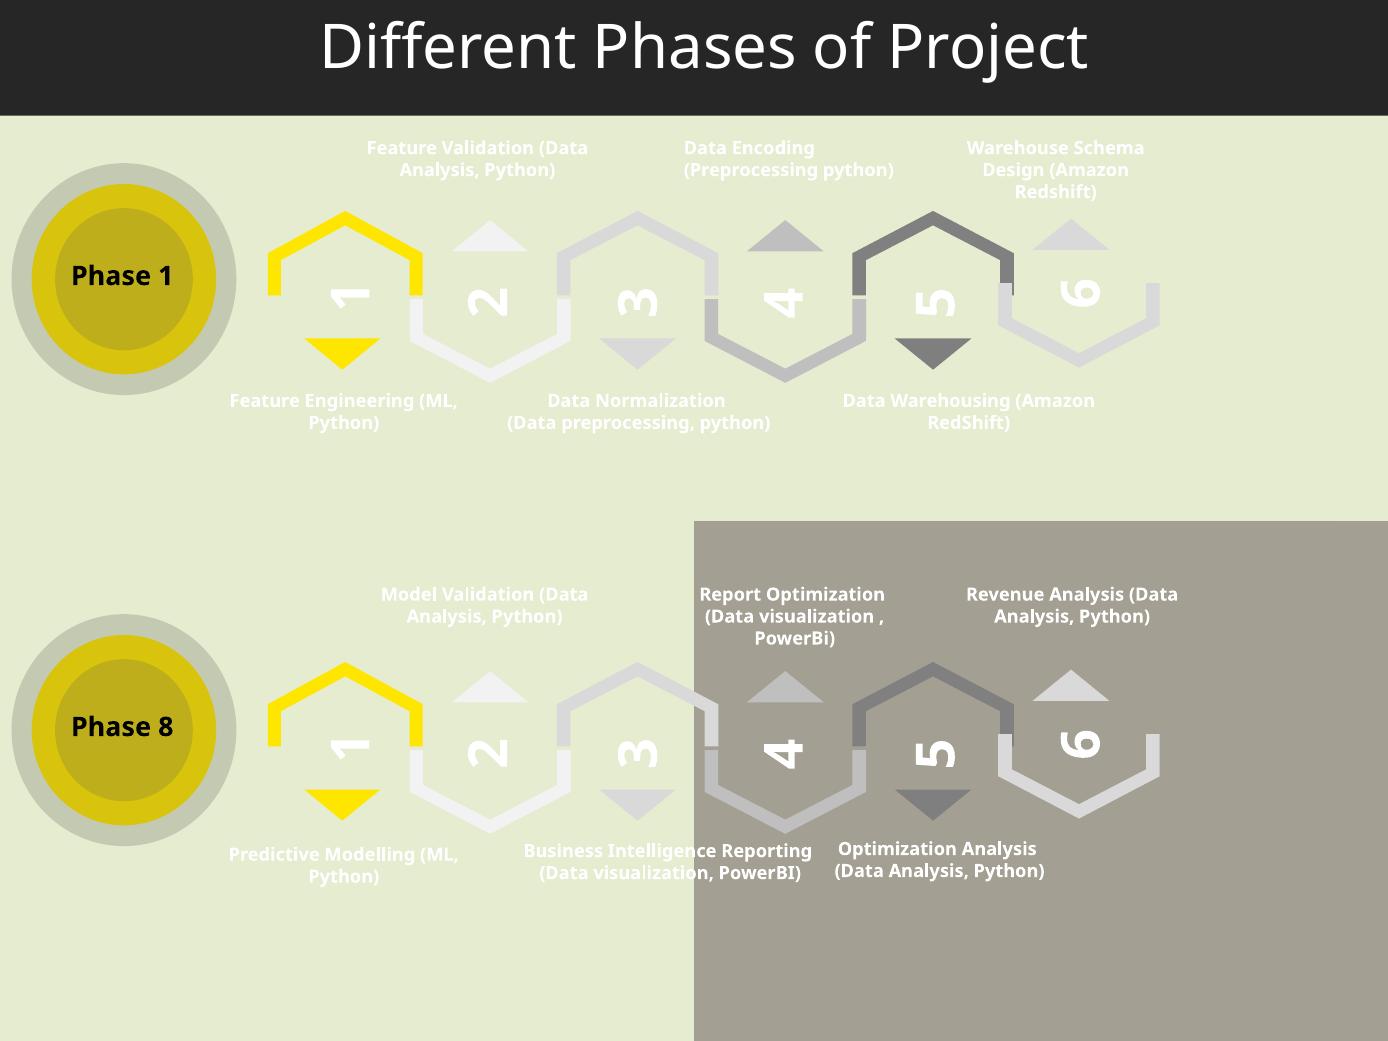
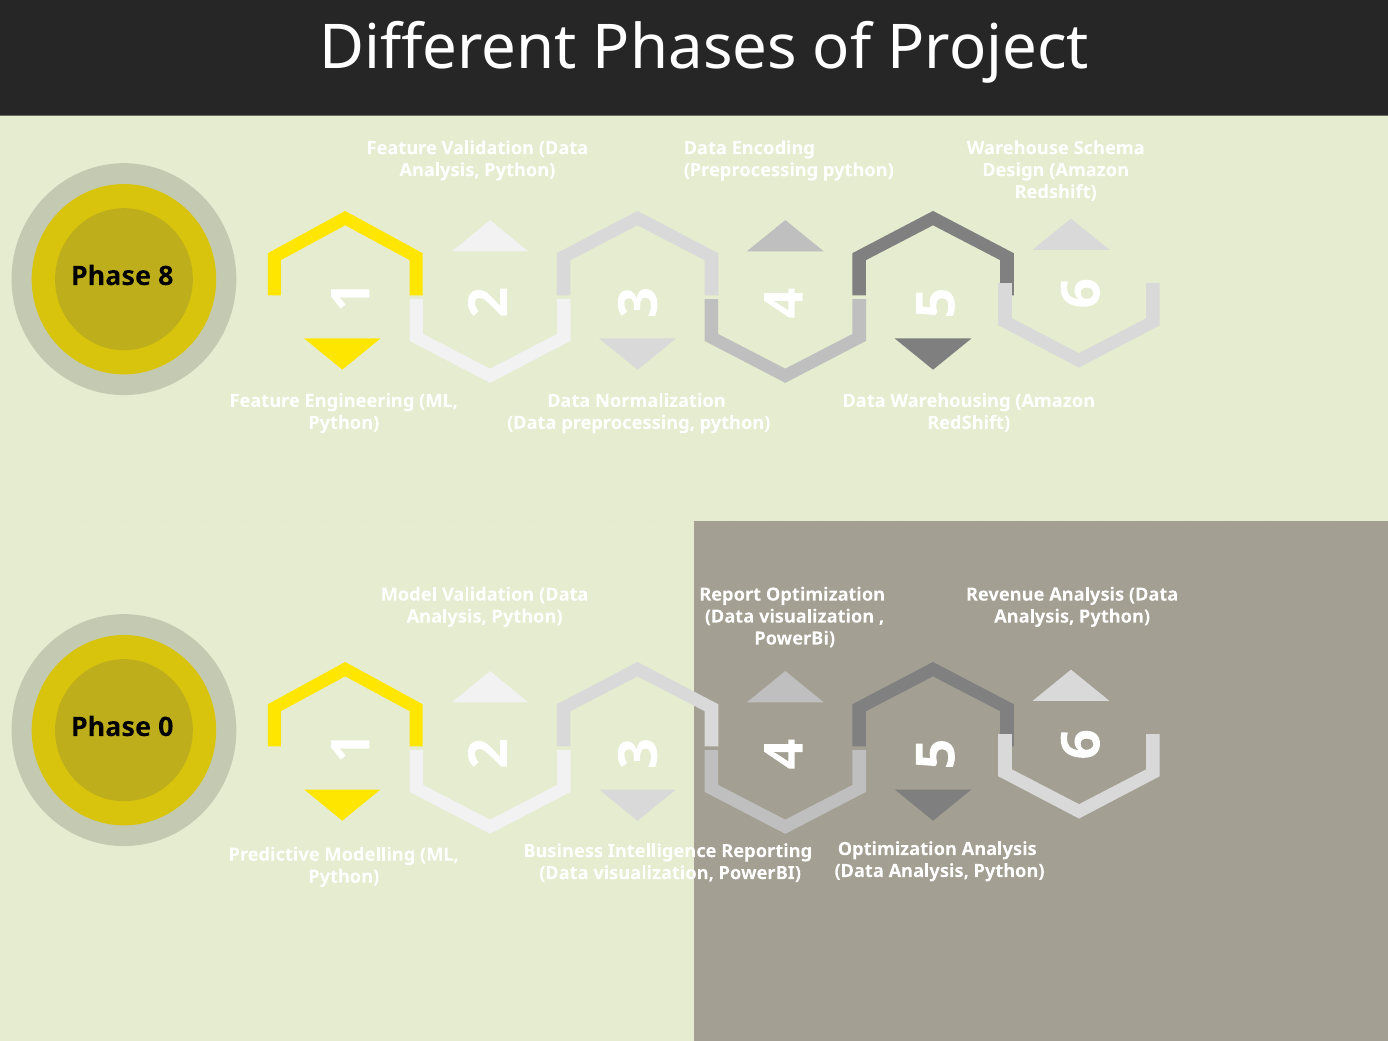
Phase 1: 1 -> 8
8: 8 -> 0
